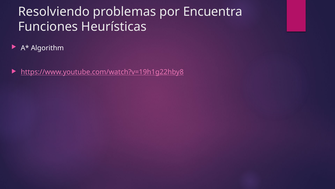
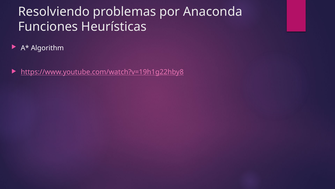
Encuentra: Encuentra -> Anaconda
